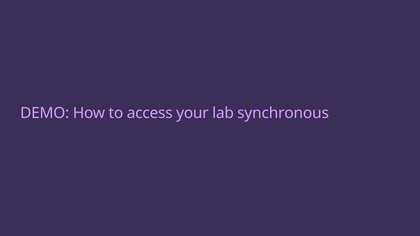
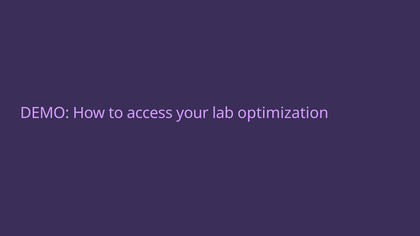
synchronous: synchronous -> optimization
